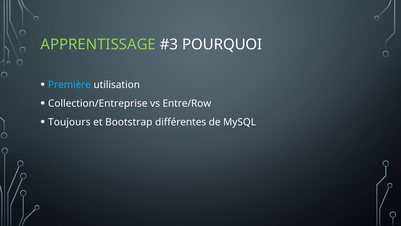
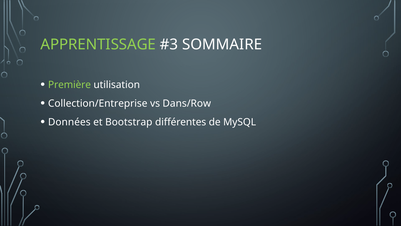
POURQUOI: POURQUOI -> SOMMAIRE
Première colour: light blue -> light green
Entre/Row: Entre/Row -> Dans/Row
Toujours: Toujours -> Données
